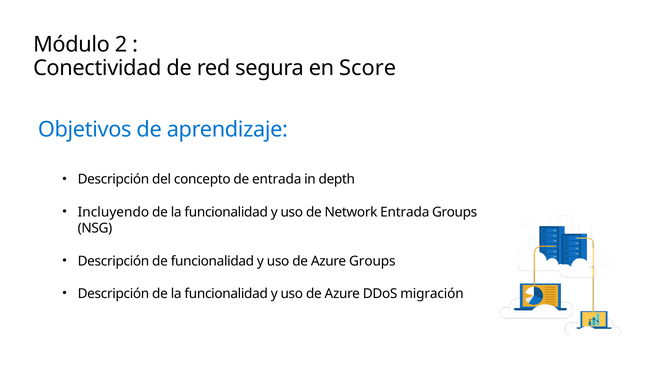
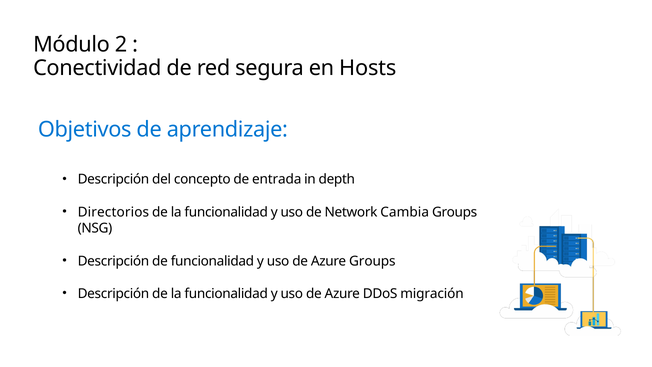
Score: Score -> Hosts
Incluyendo: Incluyendo -> Directorios
Network Entrada: Entrada -> Cambia
